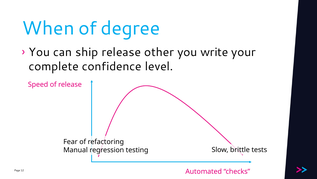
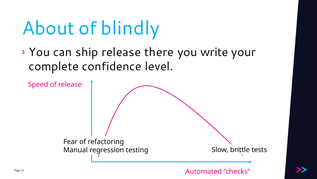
When: When -> About
degree: degree -> blindly
other: other -> there
